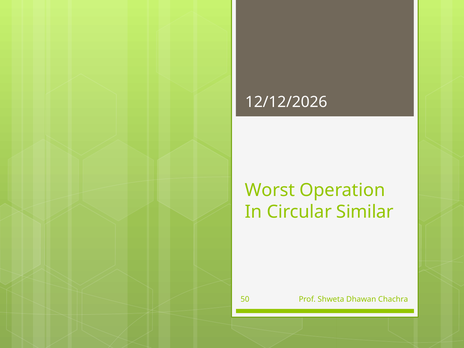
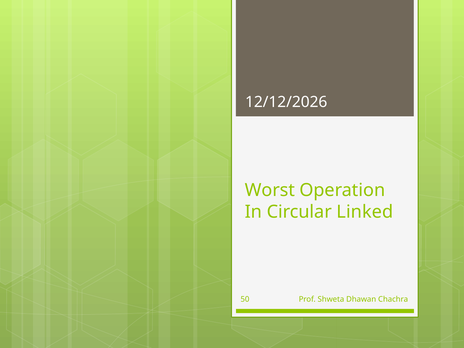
Similar: Similar -> Linked
